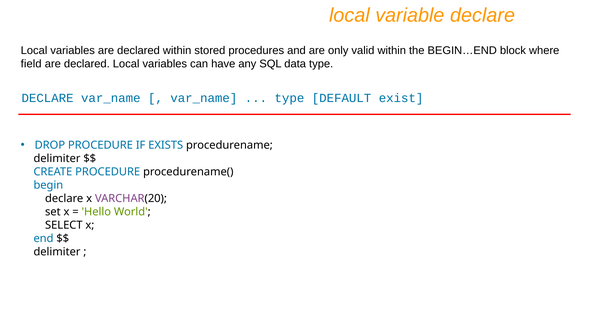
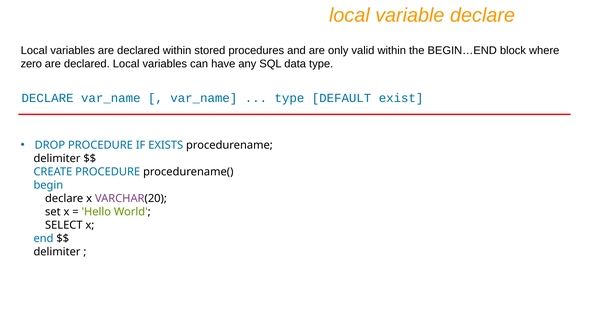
field: field -> zero
